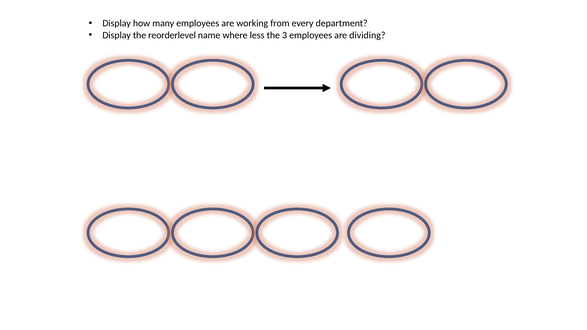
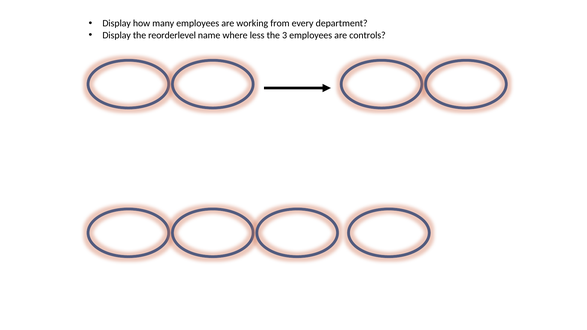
dividing: dividing -> controls
